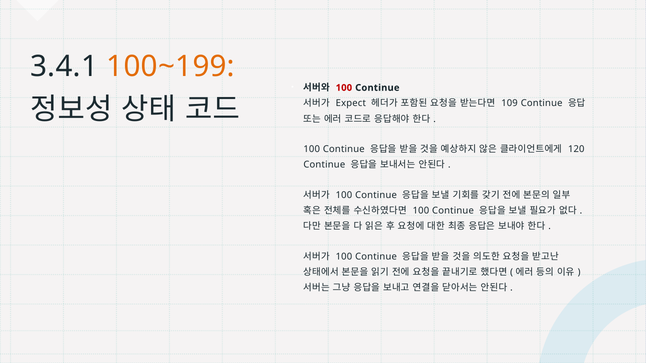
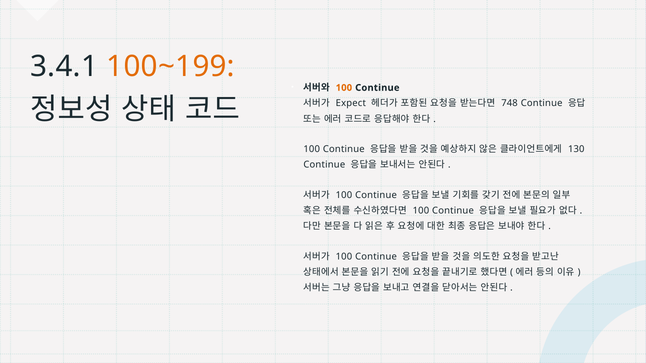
100 at (344, 88) colour: red -> orange
109: 109 -> 748
120: 120 -> 130
